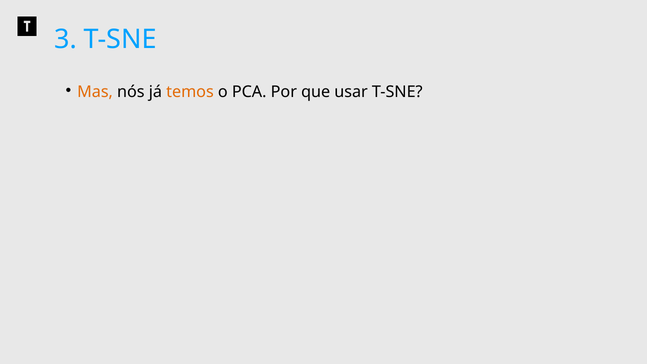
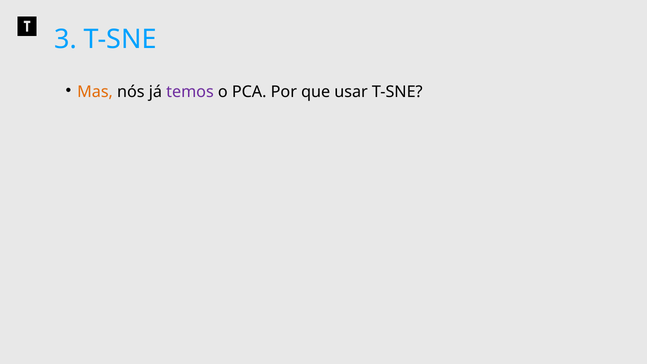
temos colour: orange -> purple
